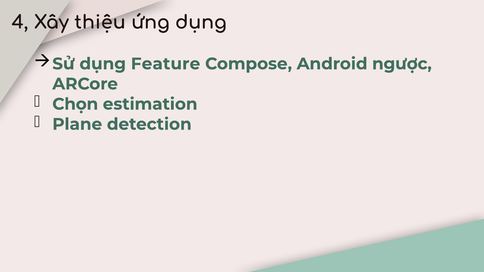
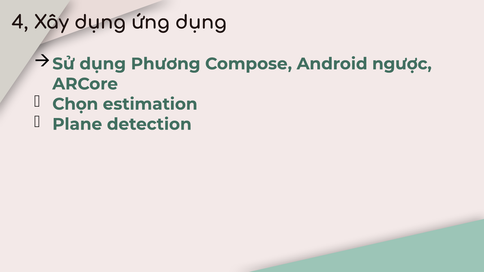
Xây thiệu: thiệu -> dụng
Feature: Feature -> Phương
